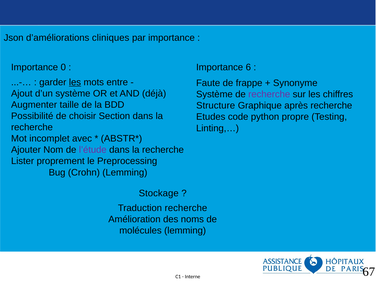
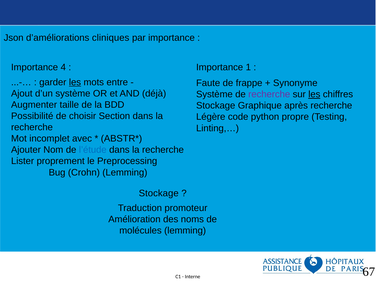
0: 0 -> 4
6: 6 -> 1
les at (314, 94) underline: none -> present
Structure at (216, 106): Structure -> Stockage
Etudes: Etudes -> Légère
l’étude colour: purple -> blue
Traduction recherche: recherche -> promoteur
